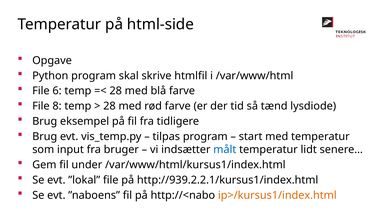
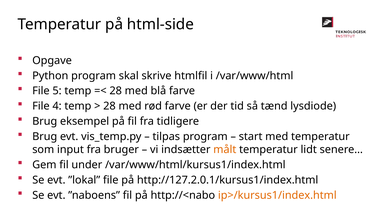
6: 6 -> 5
8: 8 -> 4
målt colour: blue -> orange
http://939.2.2.1/kursus1/index.html: http://939.2.2.1/kursus1/index.html -> http://127.2.0.1/kursus1/index.html
